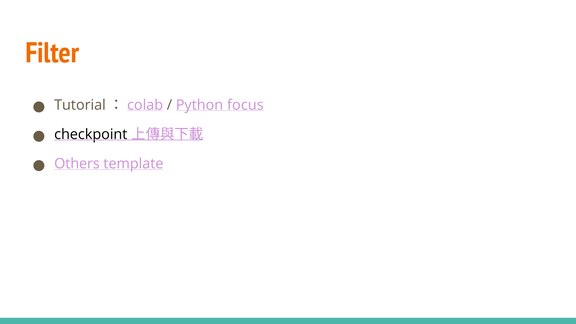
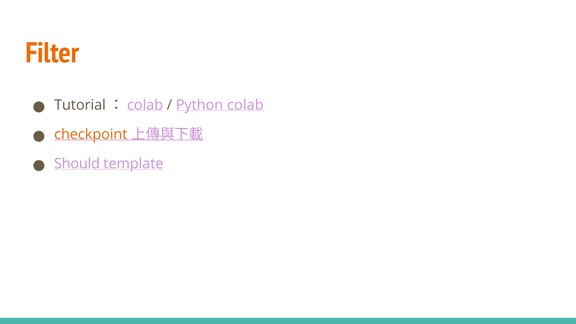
focus: focus -> colab
checkpoint colour: black -> orange
Others: Others -> Should
